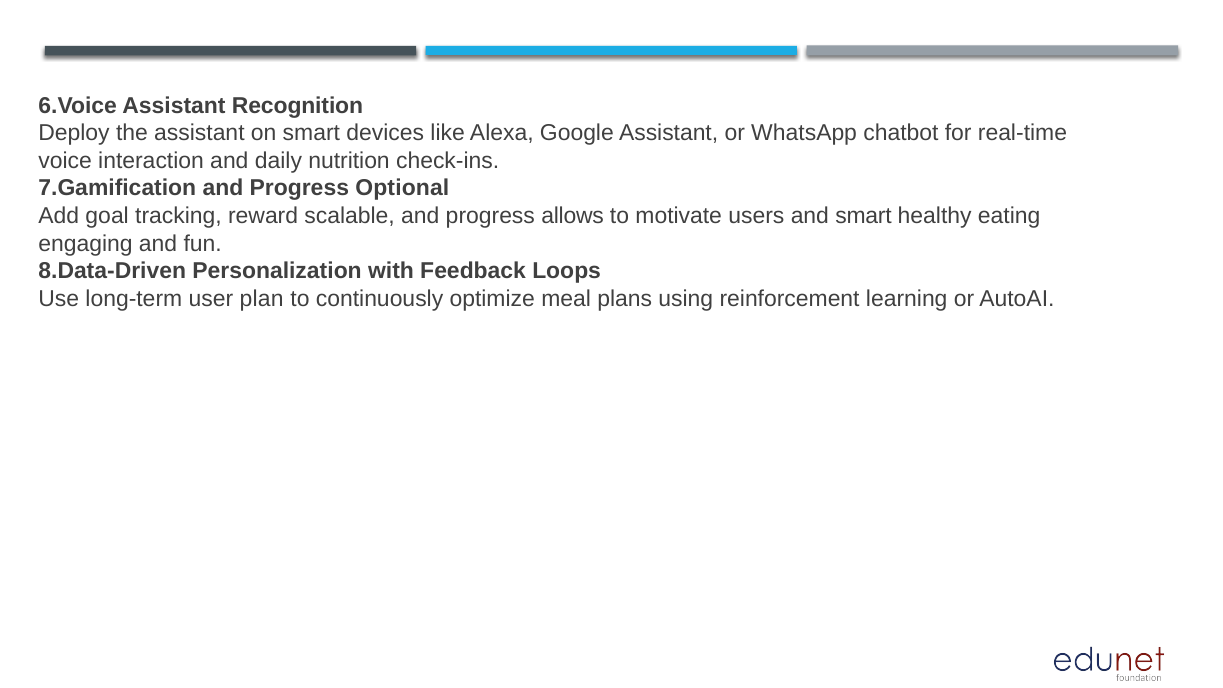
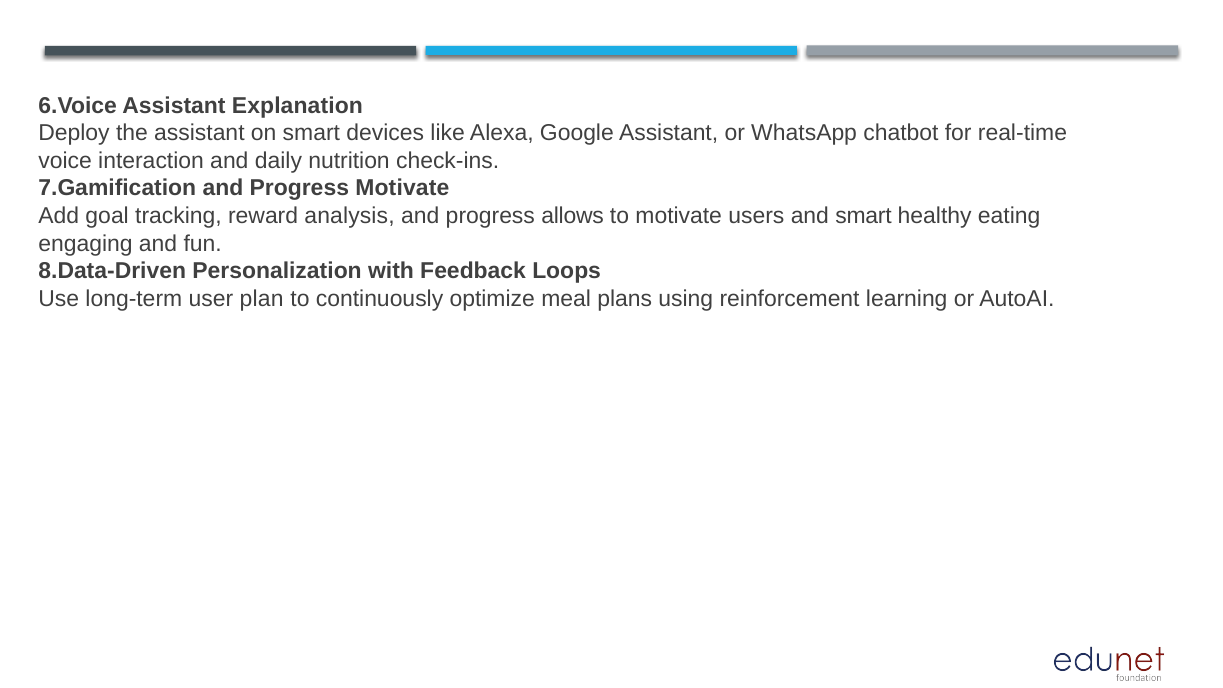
Recognition: Recognition -> Explanation
Progress Optional: Optional -> Motivate
scalable: scalable -> analysis
